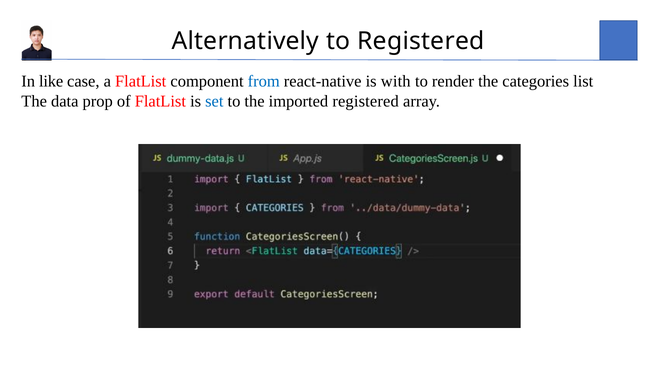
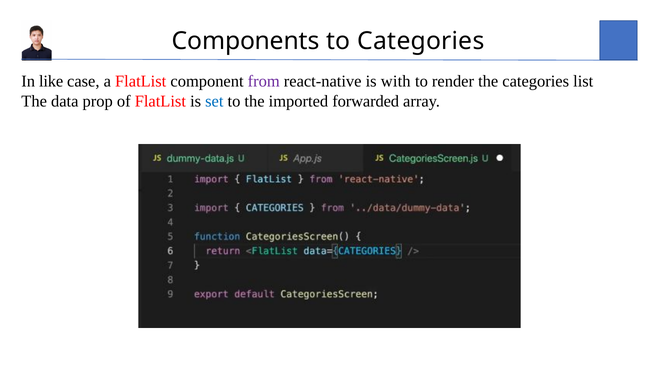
Alternatively: Alternatively -> Components
to Registered: Registered -> Categories
from colour: blue -> purple
imported registered: registered -> forwarded
